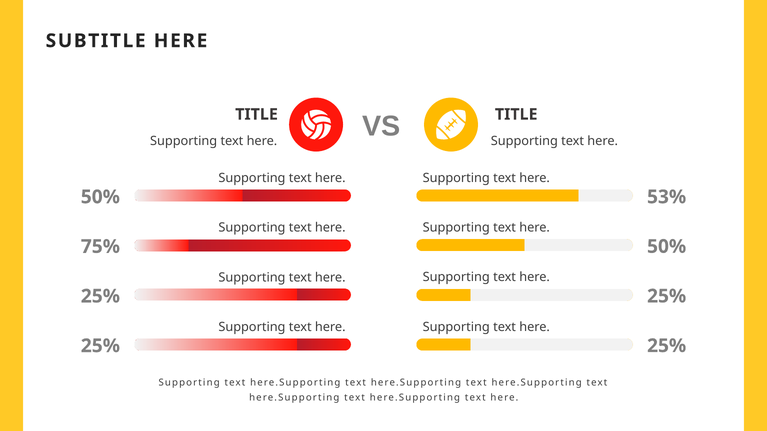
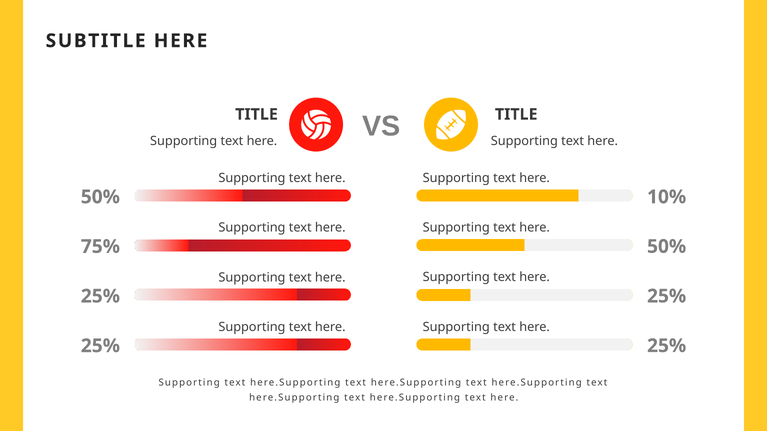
53%: 53% -> 10%
